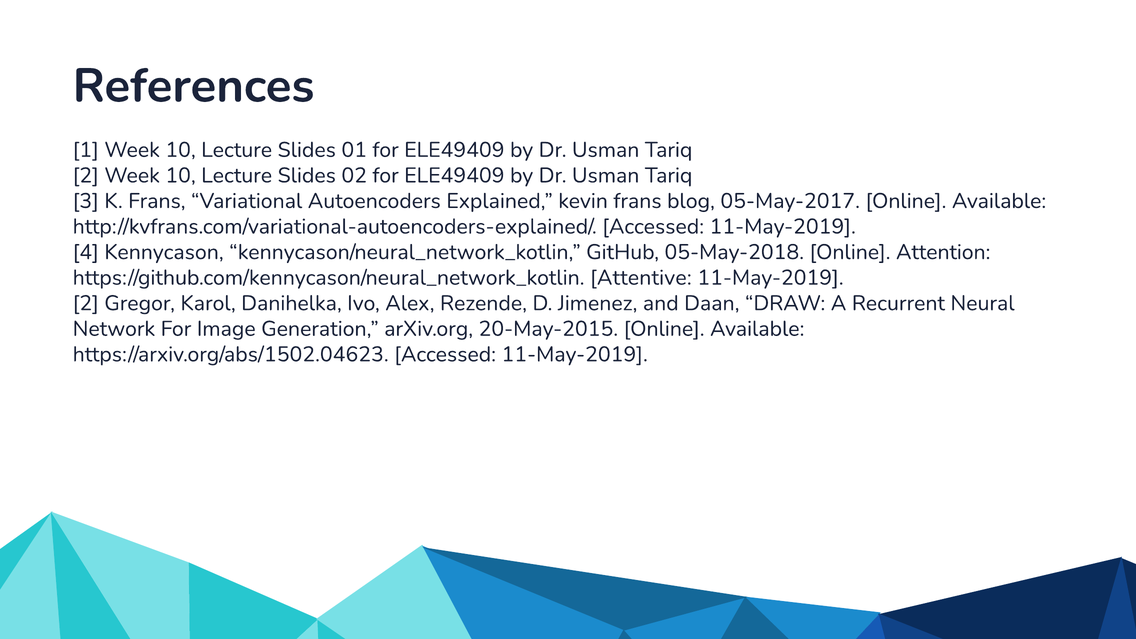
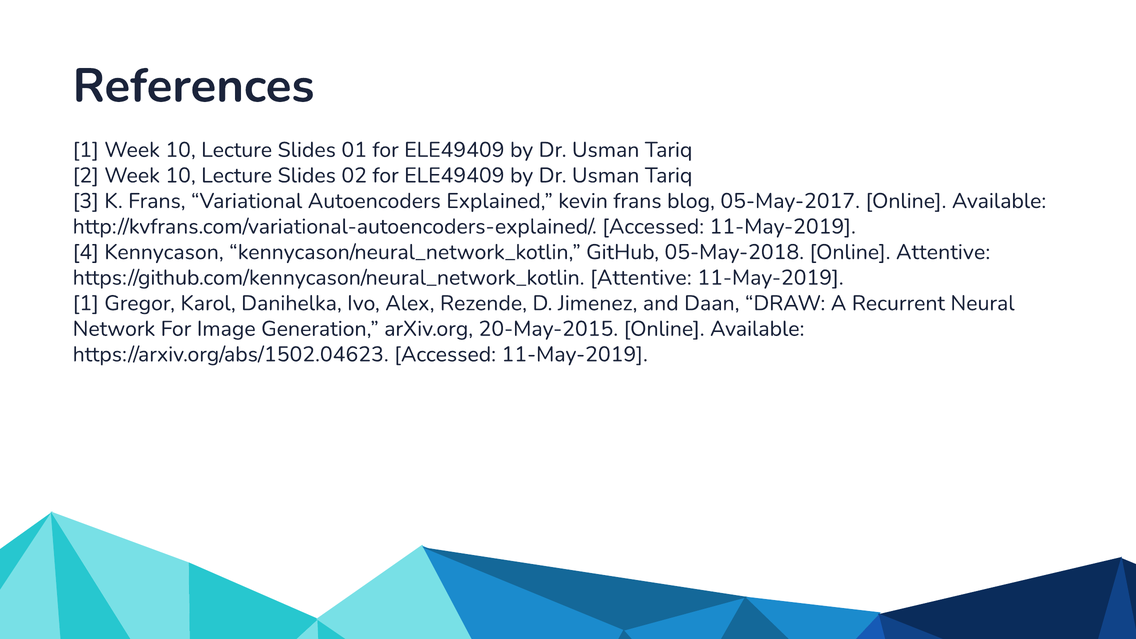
Online Attention: Attention -> Attentive
2 at (86, 303): 2 -> 1
